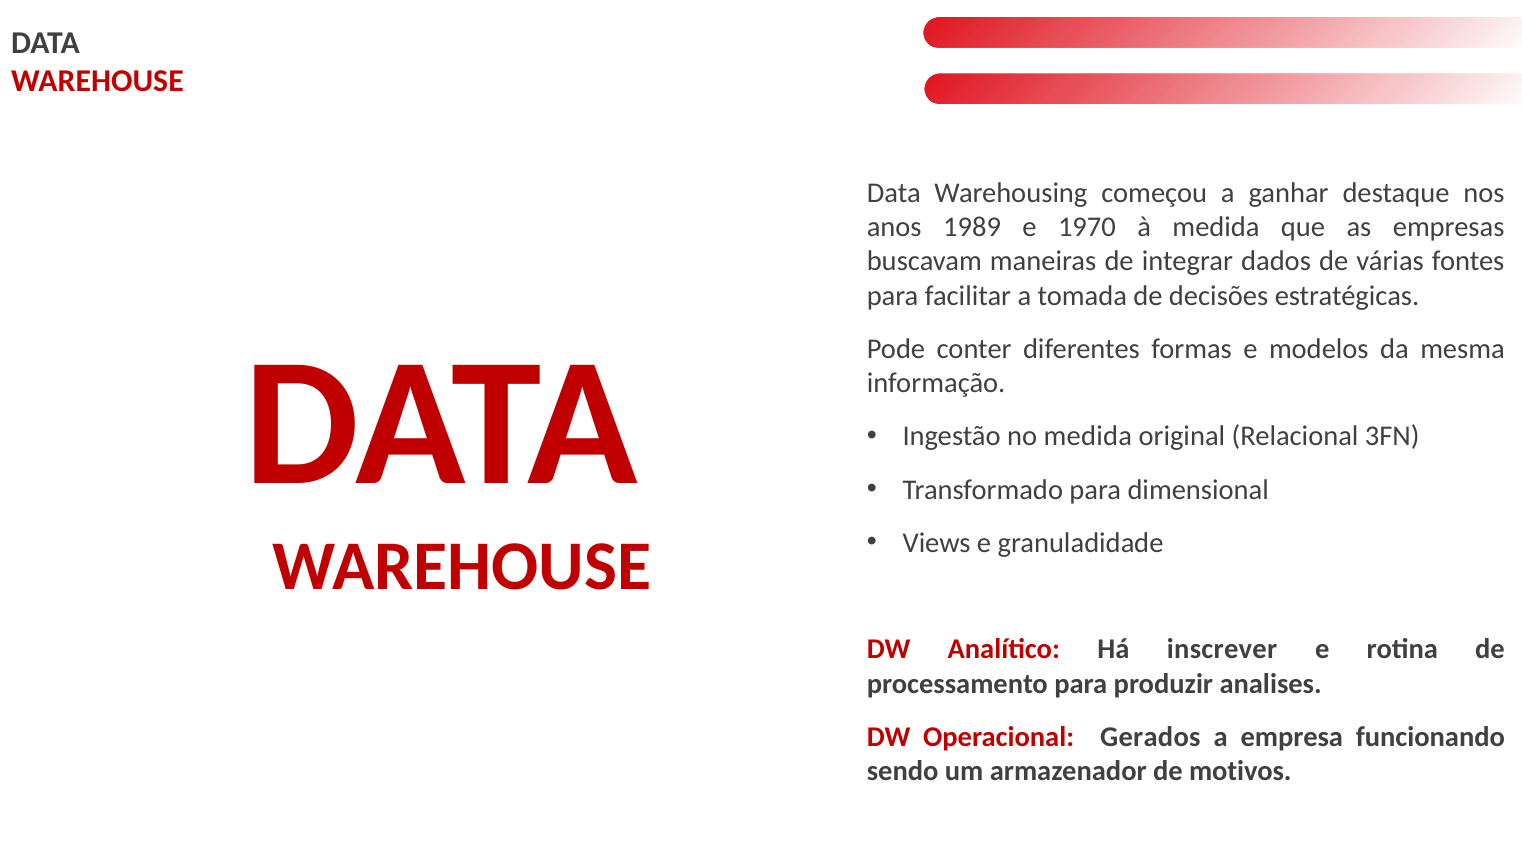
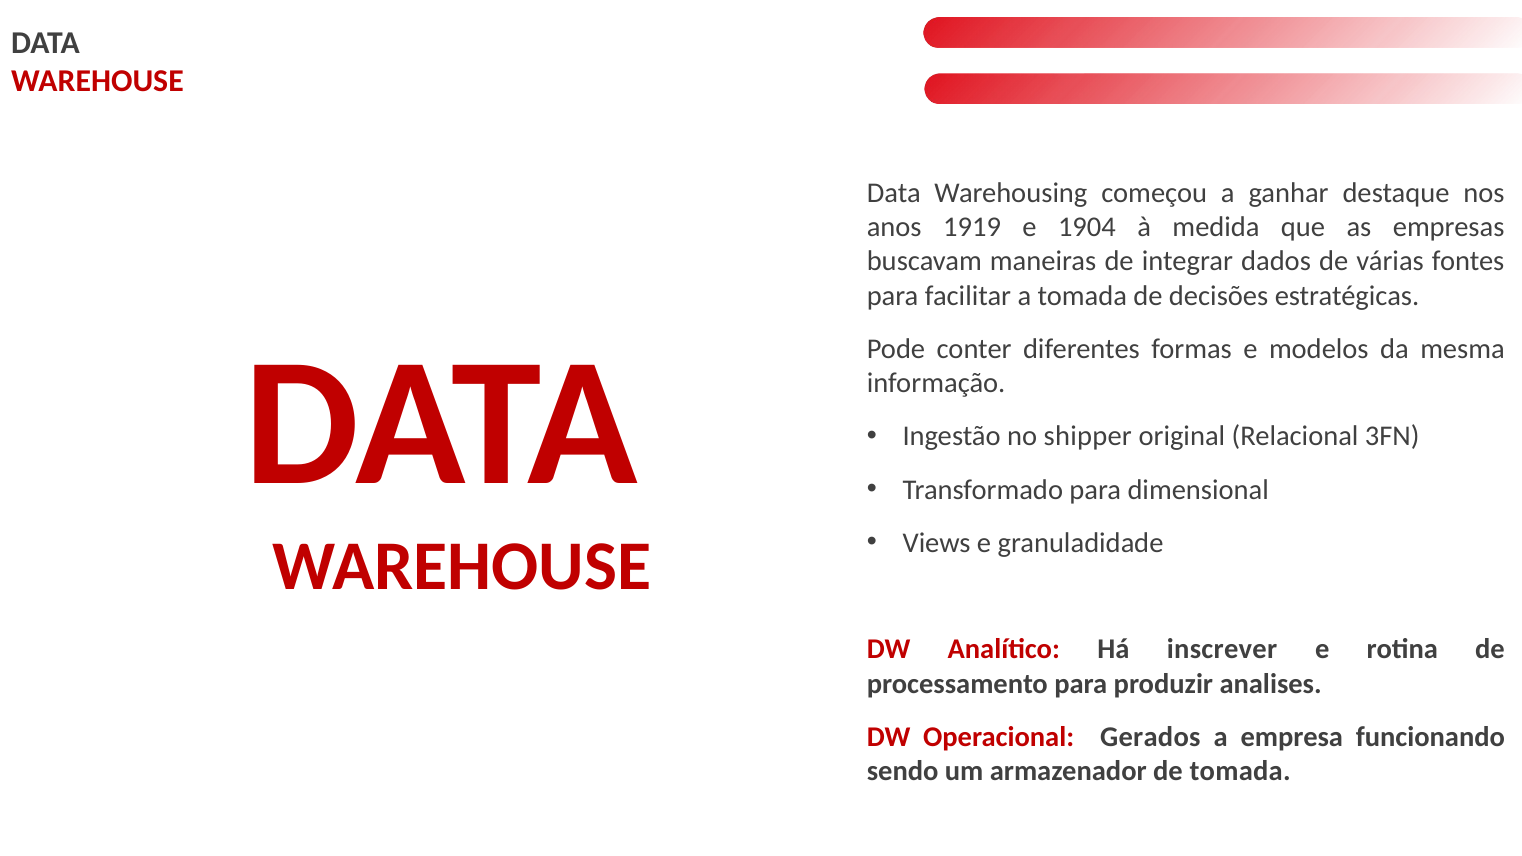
1989: 1989 -> 1919
1970: 1970 -> 1904
no medida: medida -> shipper
de motivos: motivos -> tomada
